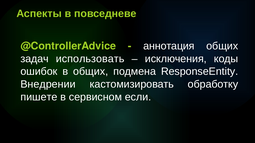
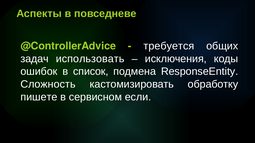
аннотация: аннотация -> требуется
в общих: общих -> список
Внедрении: Внедрении -> Сложность
